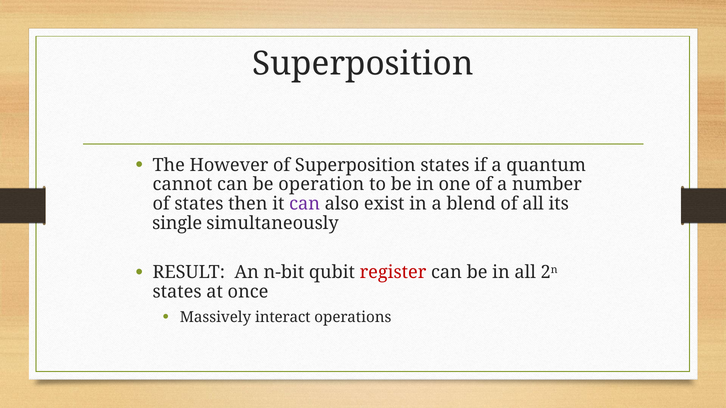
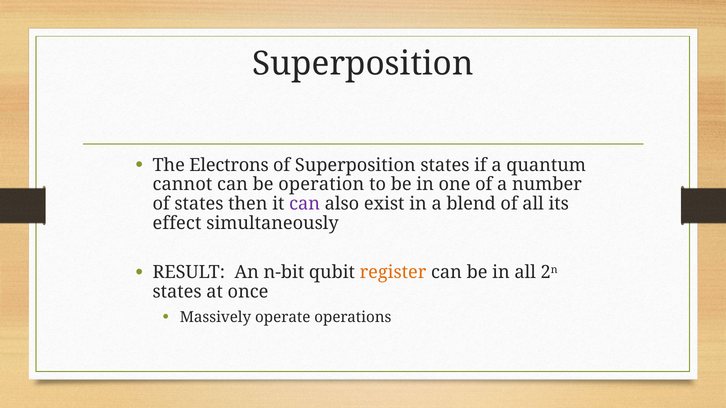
However: However -> Electrons
single: single -> effect
register colour: red -> orange
interact: interact -> operate
